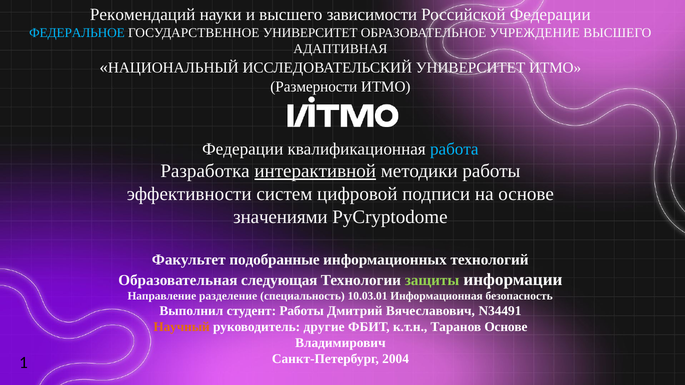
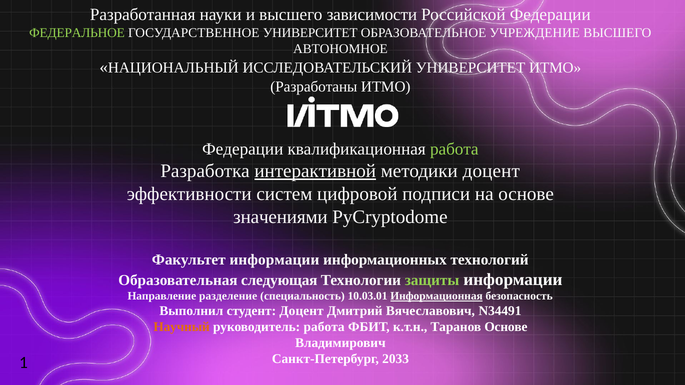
Рекомендаций: Рекомендаций -> Разработанная
ФЕДЕРАЛЬНОЕ colour: light blue -> light green
АДАПТИВНАЯ: АДАПТИВНАЯ -> АВТОНОМНОЕ
Размерности: Размерности -> Разработаны
работа at (454, 149) colour: light blue -> light green
методики работы: работы -> доцент
Факультет подобранные: подобранные -> информации
Информационная underline: none -> present
студент Работы: Работы -> Доцент
руководитель другие: другие -> работа
2004: 2004 -> 2033
